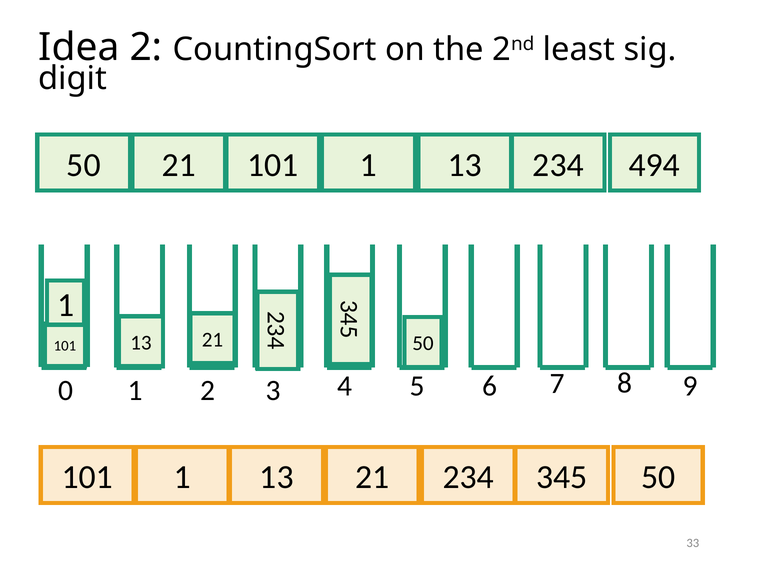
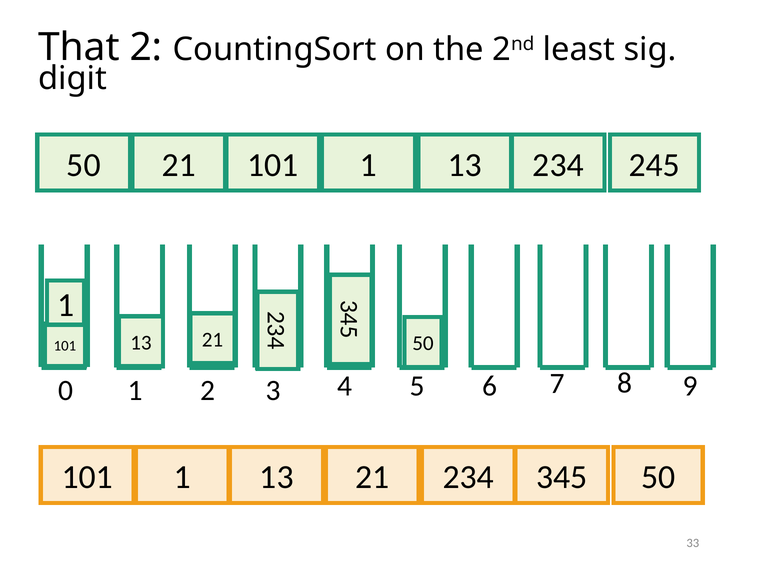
Idea: Idea -> That
494: 494 -> 245
